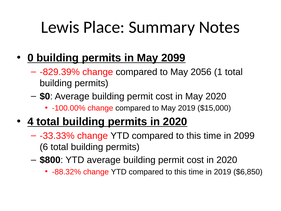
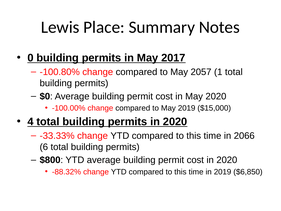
May 2099: 2099 -> 2017
-829.39%: -829.39% -> -100.80%
2056: 2056 -> 2057
in 2099: 2099 -> 2066
